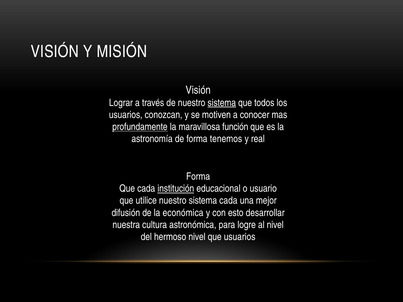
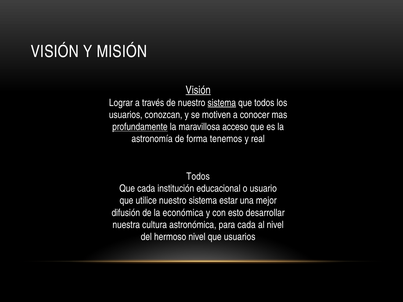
Visión at (198, 90) underline: none -> present
función: función -> acceso
Forma at (198, 177): Forma -> Todos
institución underline: present -> none
sistema cada: cada -> estar
para logre: logre -> cada
